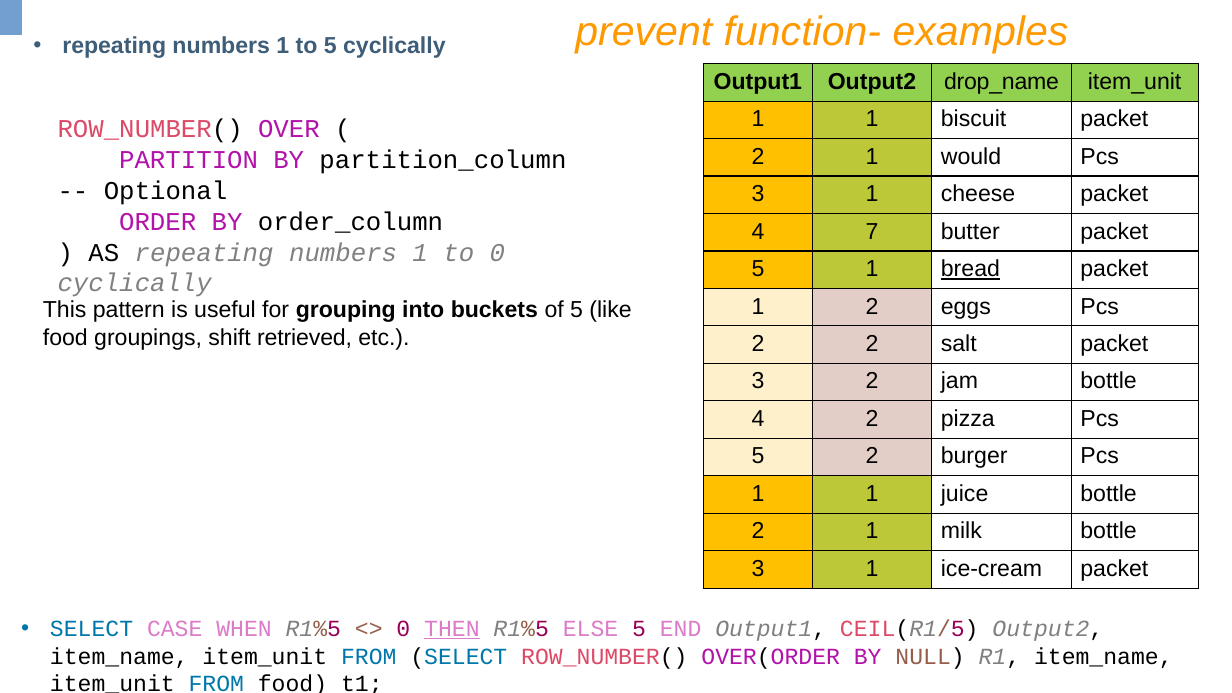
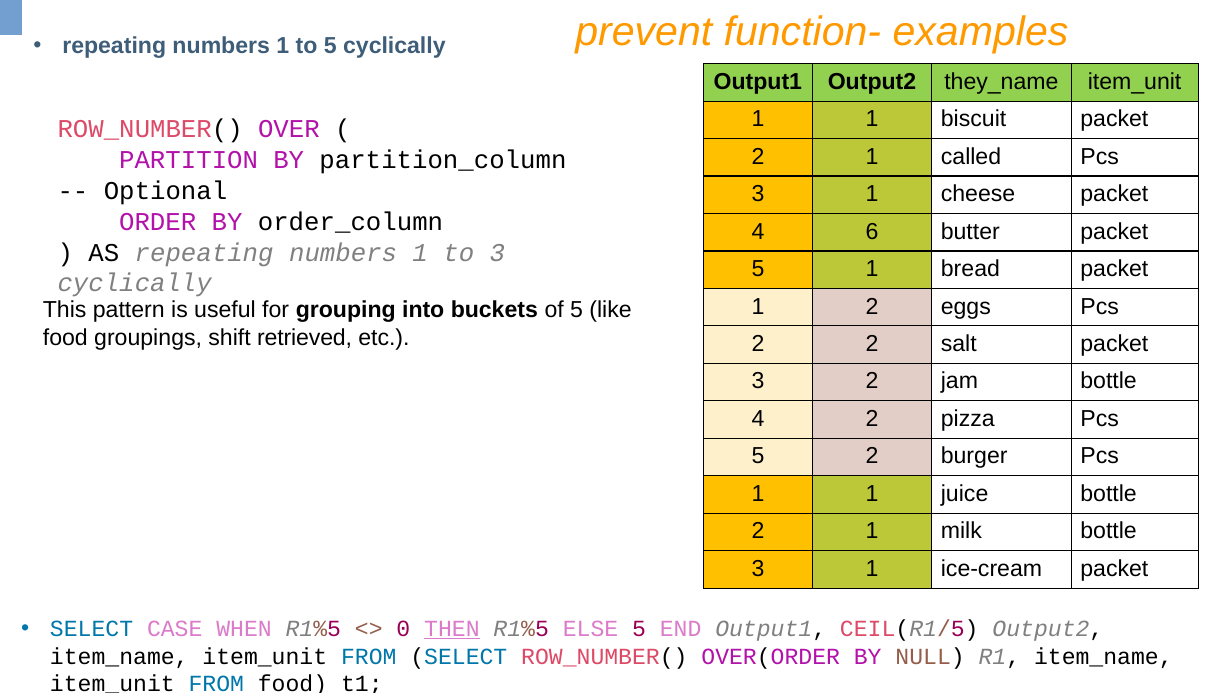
drop_name: drop_name -> they_name
would: would -> called
7: 7 -> 6
to 0: 0 -> 3
bread underline: present -> none
